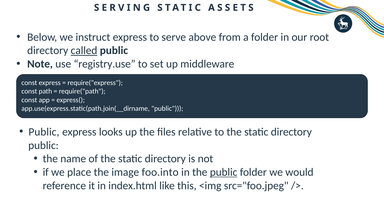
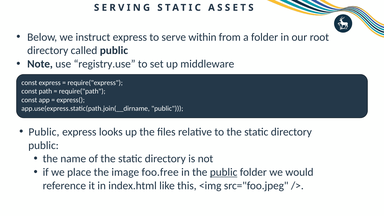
above: above -> within
called underline: present -> none
foo.into: foo.into -> foo.free
